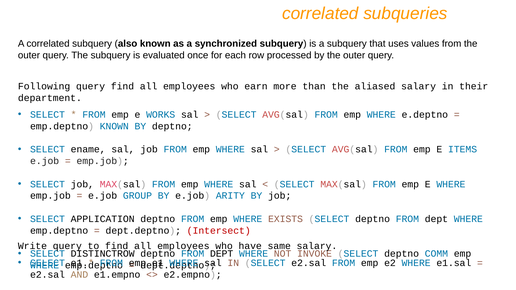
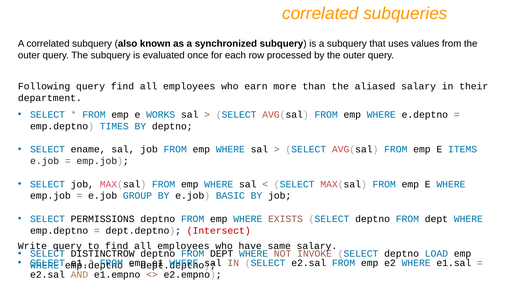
emp.deptno KNOWN: KNOWN -> TIMES
ARITY: ARITY -> BASIC
APPLICATION: APPLICATION -> PERMISSIONS
COMM: COMM -> LOAD
